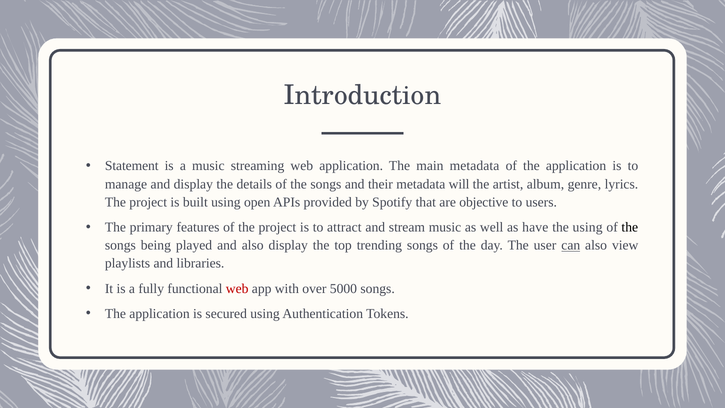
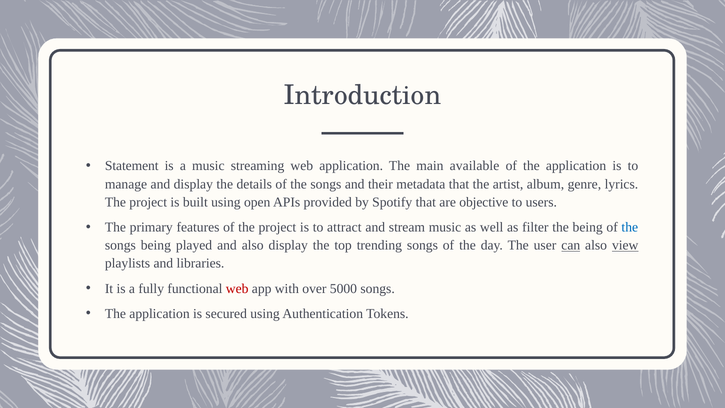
main metadata: metadata -> available
metadata will: will -> that
have: have -> filter
the using: using -> being
the at (630, 227) colour: black -> blue
view underline: none -> present
